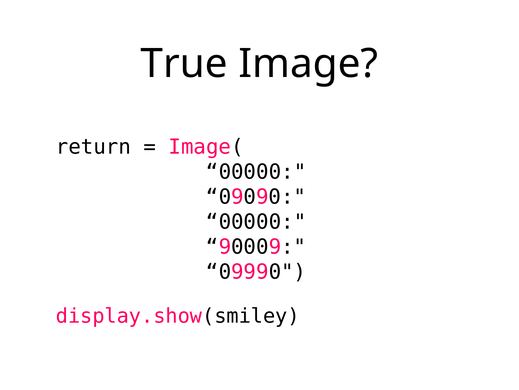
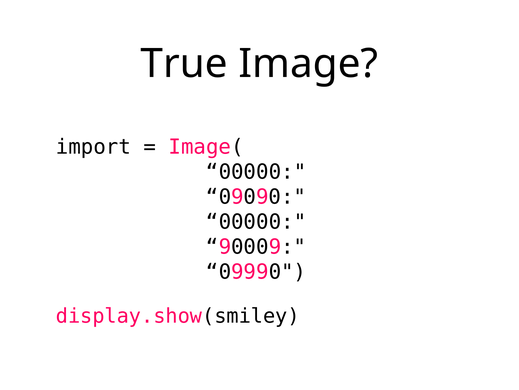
return: return -> import
